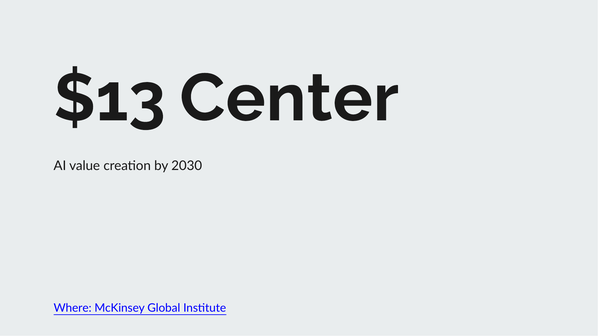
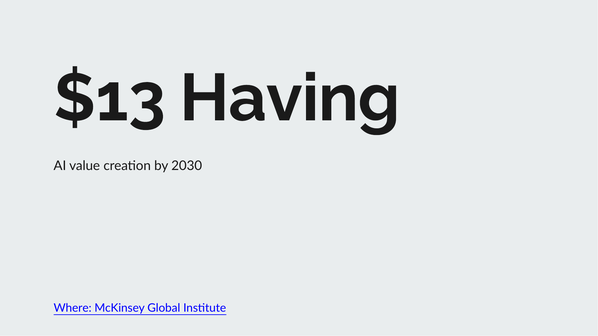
Center: Center -> Having
